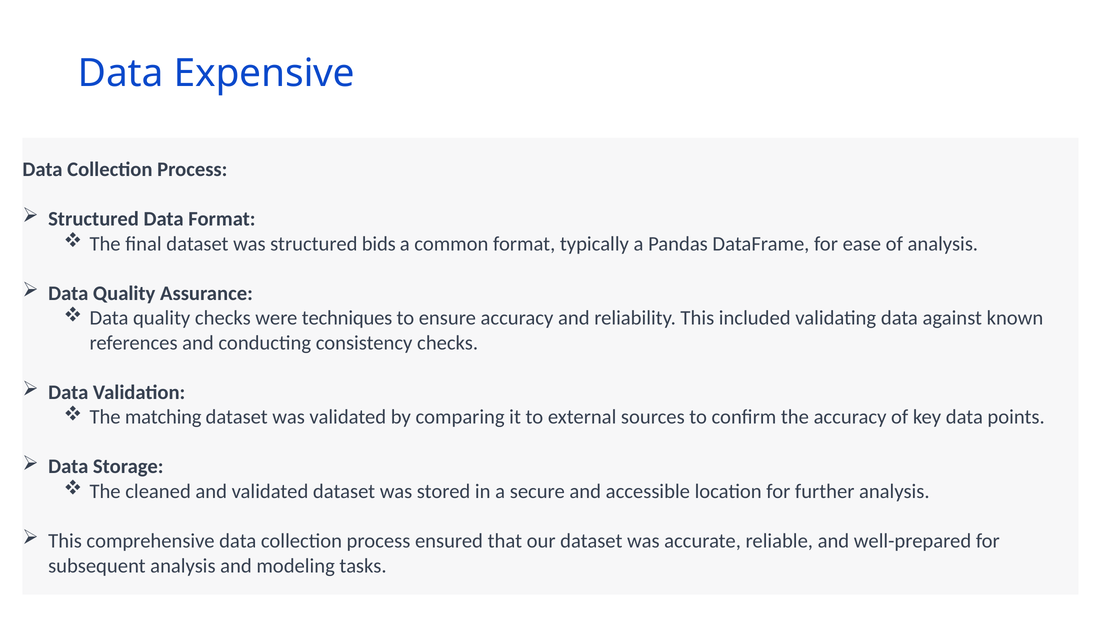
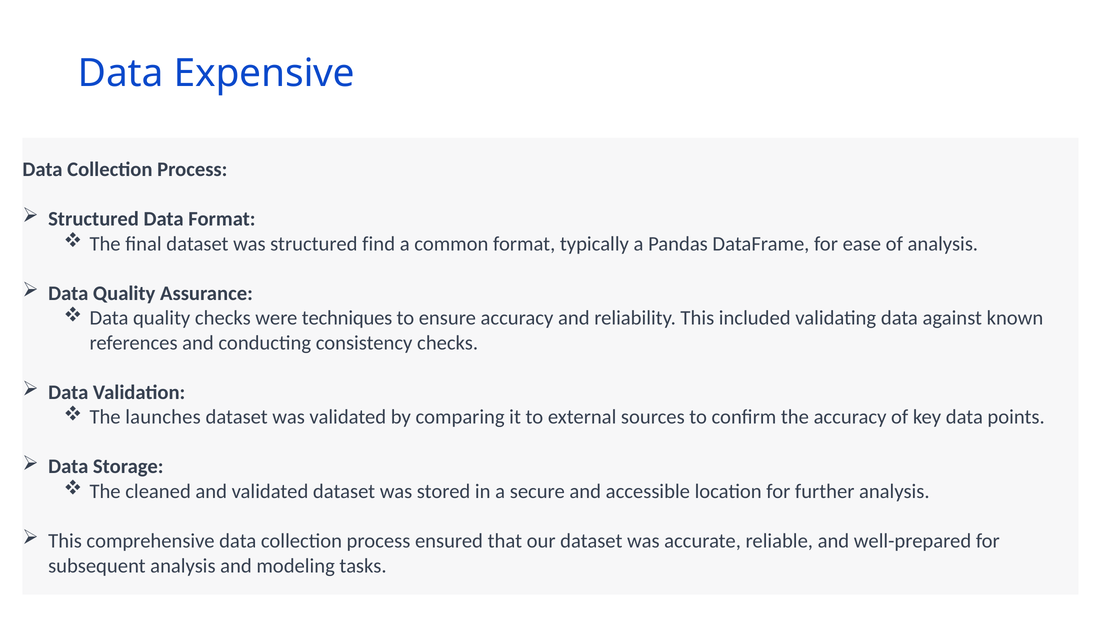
bids: bids -> find
matching: matching -> launches
